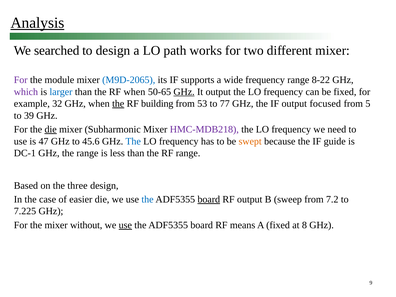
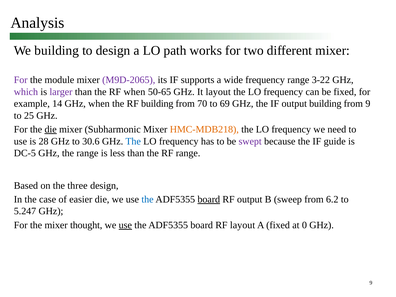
Analysis underline: present -> none
We searched: searched -> building
M9D-2065 colour: blue -> purple
8-22: 8-22 -> 3-22
larger colour: blue -> purple
GHz at (184, 92) underline: present -> none
It output: output -> layout
32: 32 -> 14
the at (118, 104) underline: present -> none
53: 53 -> 70
77: 77 -> 69
output focused: focused -> building
from 5: 5 -> 9
39: 39 -> 25
HMC-MDB218 colour: purple -> orange
47: 47 -> 28
45.6: 45.6 -> 30.6
swept colour: orange -> purple
DC-1: DC-1 -> DC-5
7.2: 7.2 -> 6.2
7.225: 7.225 -> 5.247
without: without -> thought
RF means: means -> layout
8: 8 -> 0
